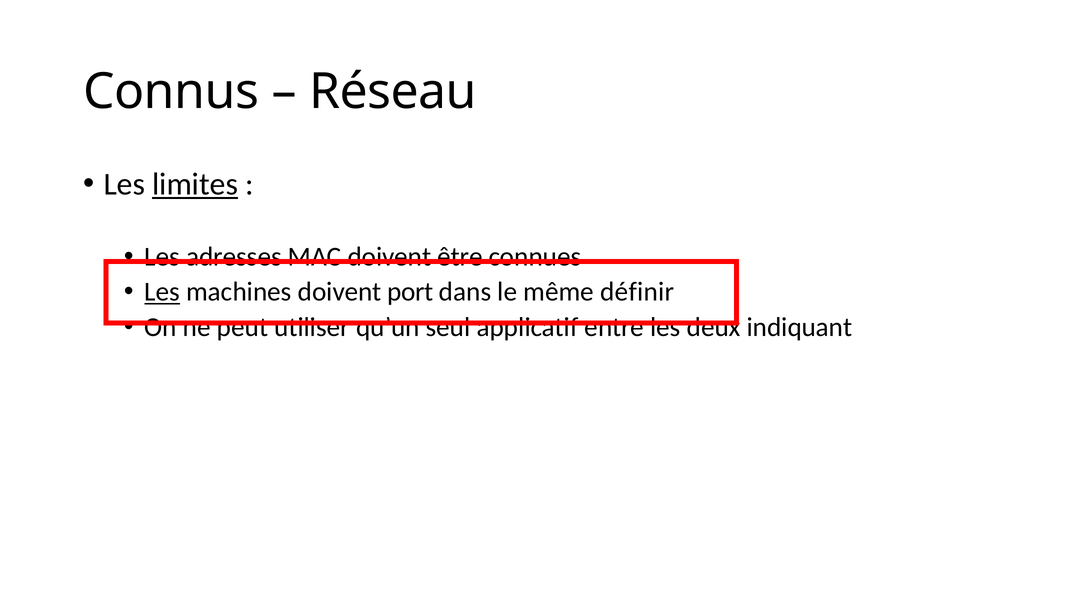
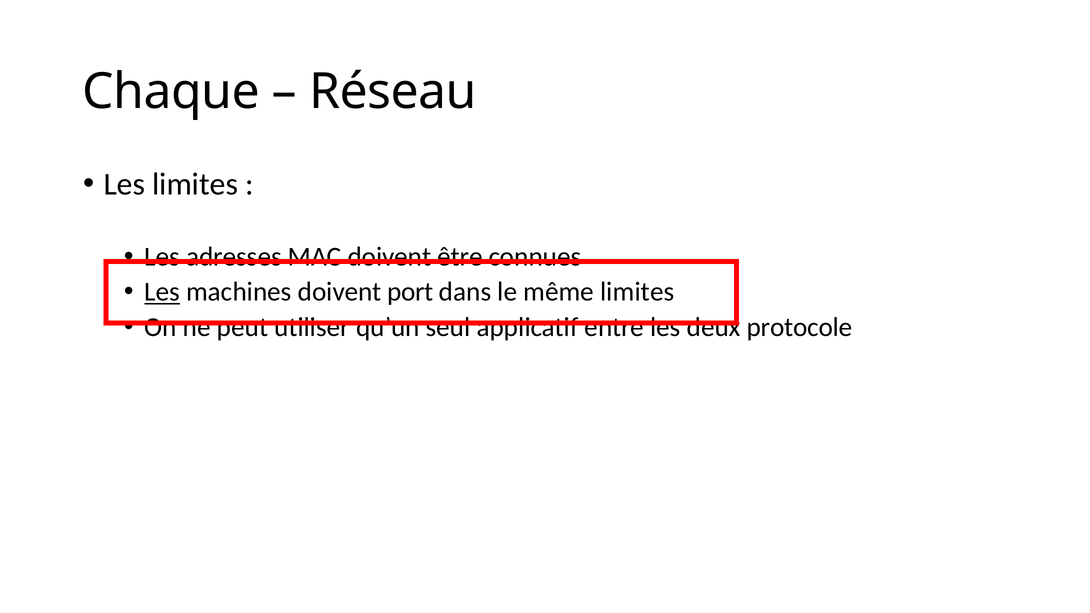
Connus: Connus -> Chaque
limites at (195, 184) underline: present -> none
même définir: définir -> limites
indiquant: indiquant -> protocole
